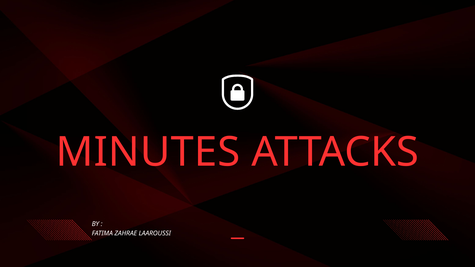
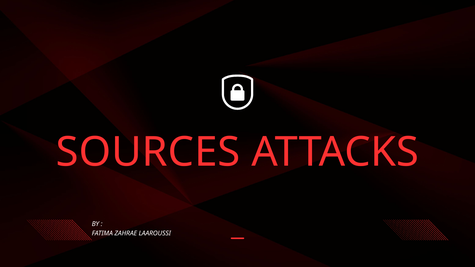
MINUTES: MINUTES -> SOURCES
